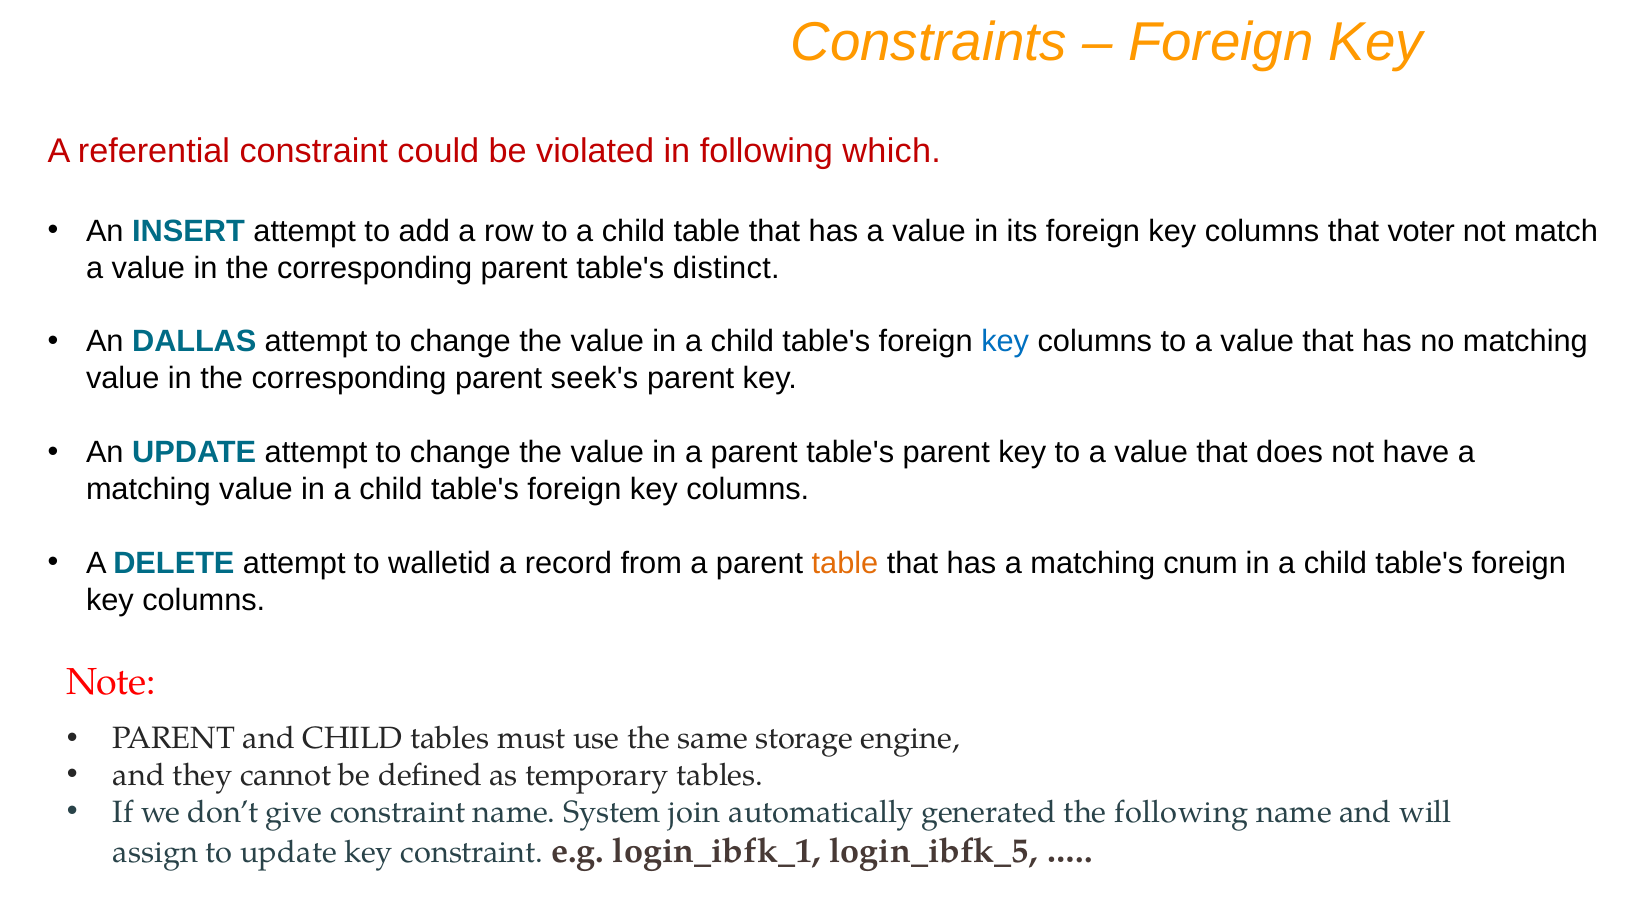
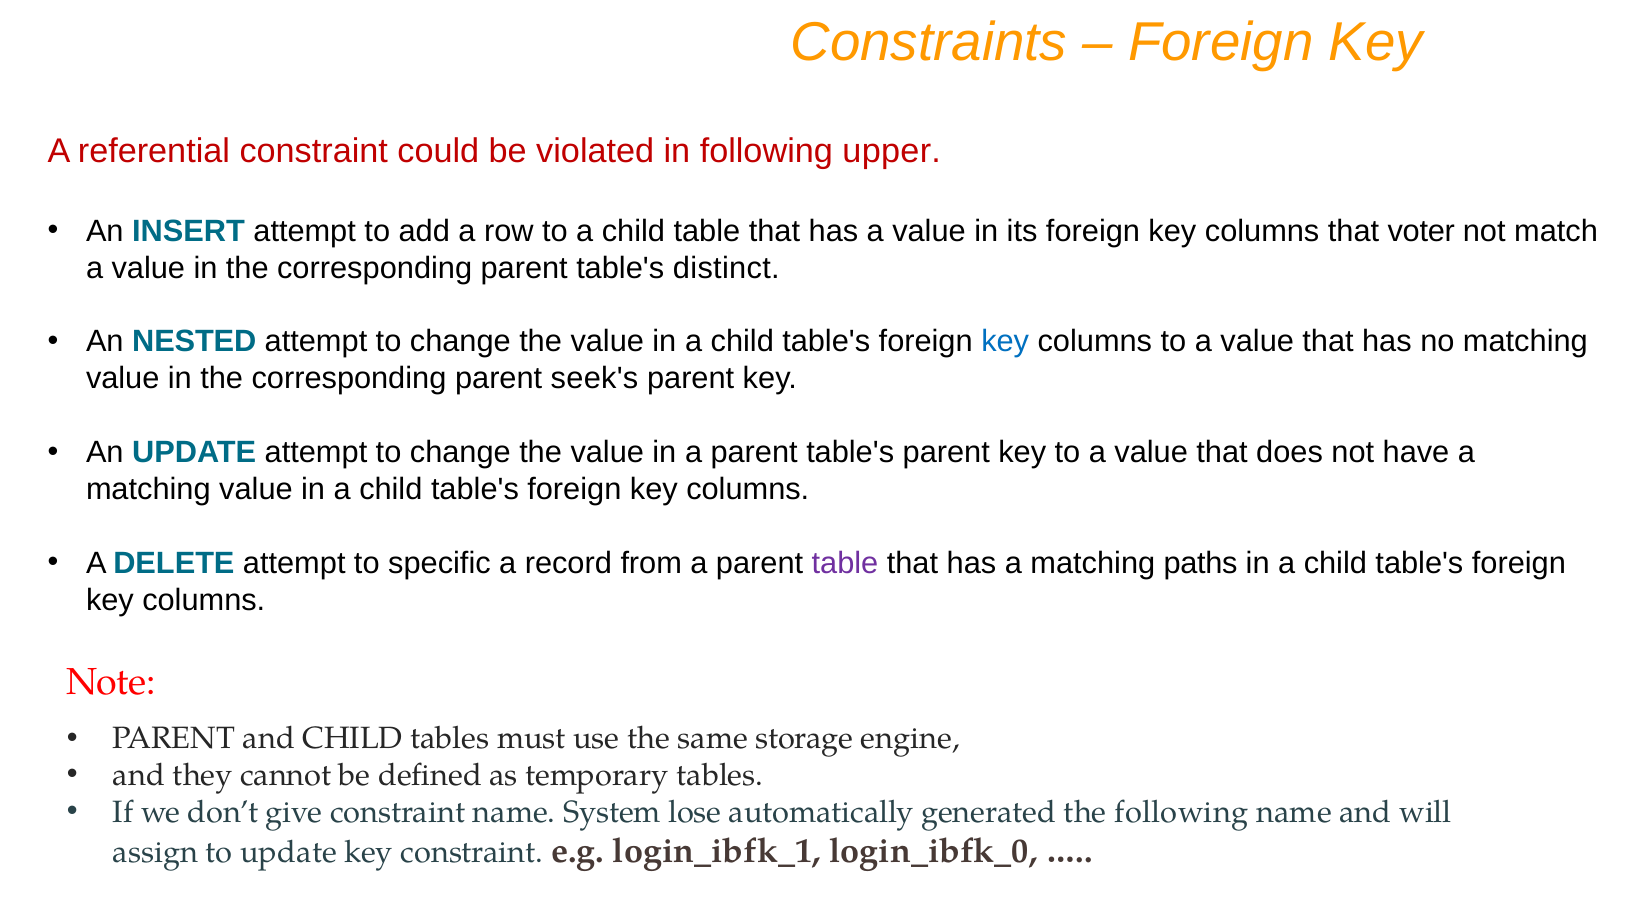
which: which -> upper
DALLAS: DALLAS -> NESTED
walletid: walletid -> specific
table at (845, 563) colour: orange -> purple
cnum: cnum -> paths
join: join -> lose
login_ibfk_5: login_ibfk_5 -> login_ibfk_0
